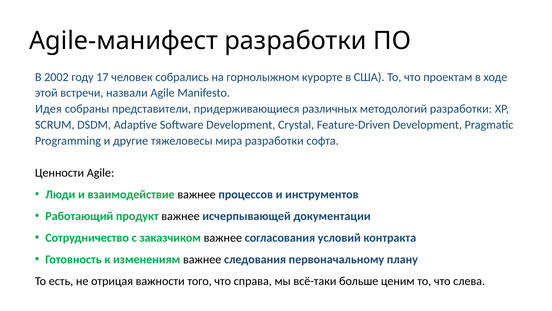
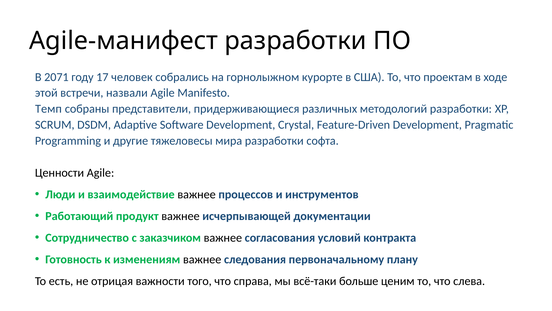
2002: 2002 -> 2071
Идея: Идея -> Темп
